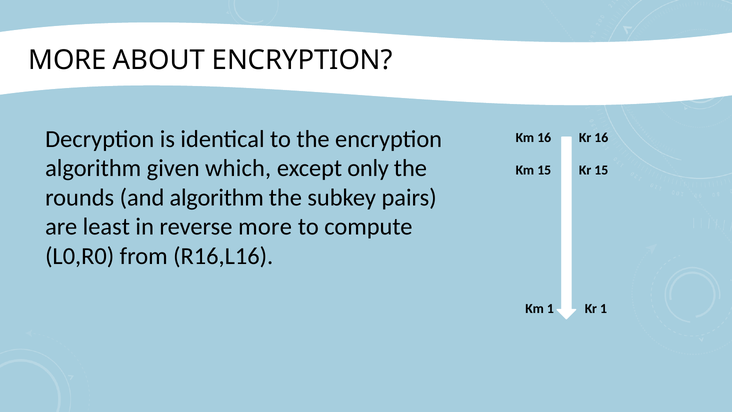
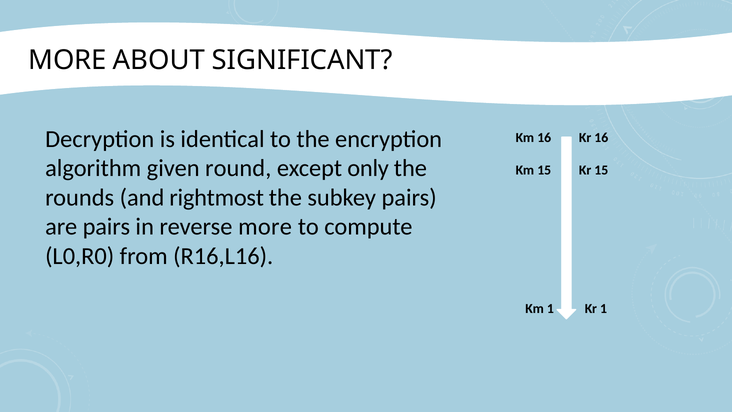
ABOUT ENCRYPTION: ENCRYPTION -> SIGNIFICANT
which: which -> round
and algorithm: algorithm -> rightmost
are least: least -> pairs
